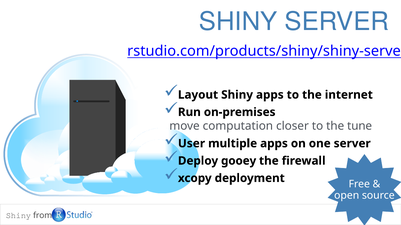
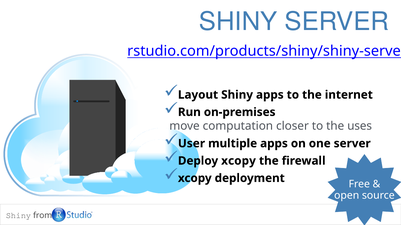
tune: tune -> uses
Deploy gooey: gooey -> xcopy
